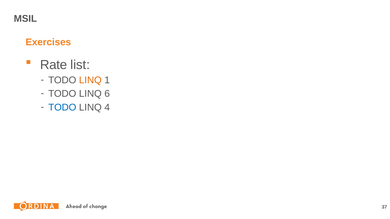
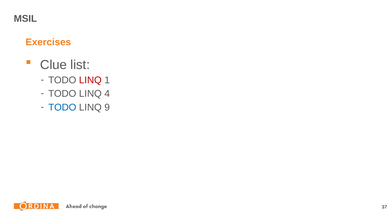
Rate: Rate -> Clue
LINQ at (90, 80) colour: orange -> red
6: 6 -> 4
4: 4 -> 9
